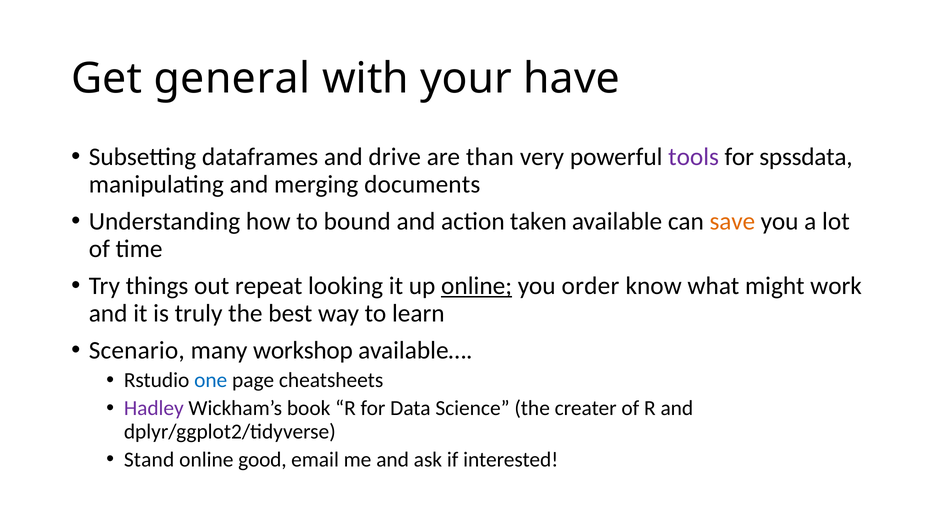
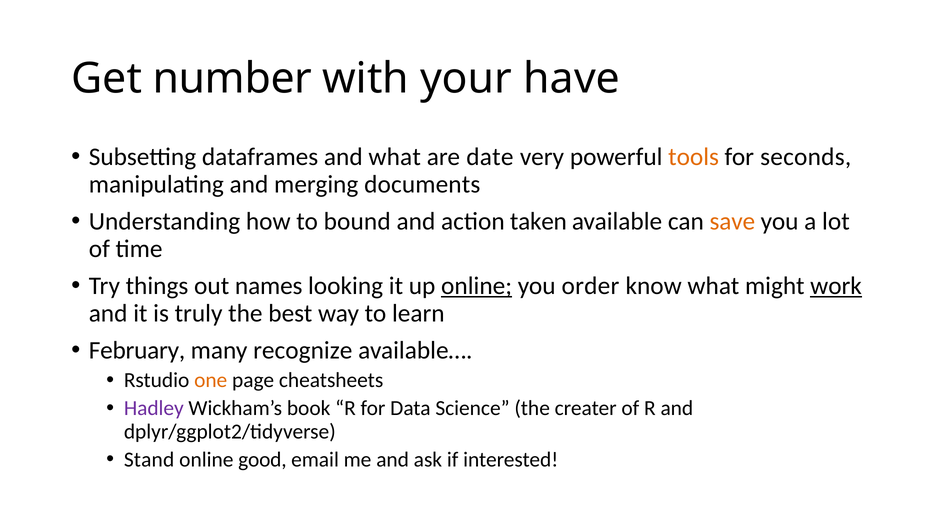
general: general -> number
and drive: drive -> what
than: than -> date
tools colour: purple -> orange
spssdata: spssdata -> seconds
repeat: repeat -> names
work underline: none -> present
Scenario: Scenario -> February
workshop: workshop -> recognize
one colour: blue -> orange
